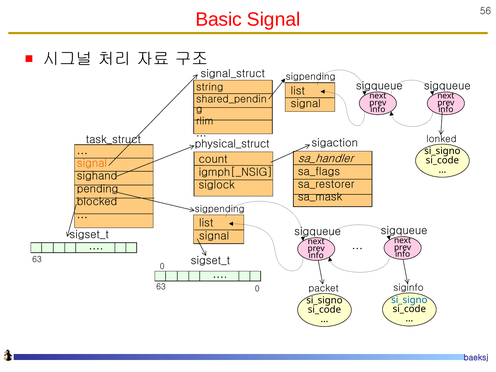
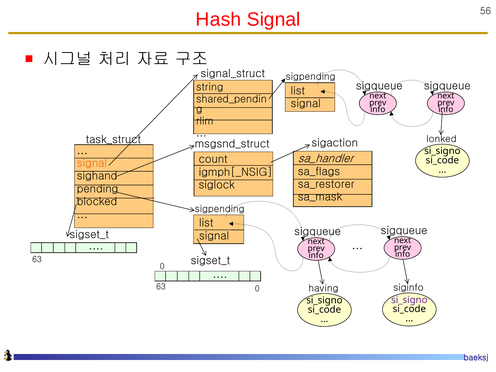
Basic: Basic -> Hash
physical_struct: physical_struct -> msgsnd_struct
packet: packet -> having
si_signo at (409, 300) colour: blue -> purple
